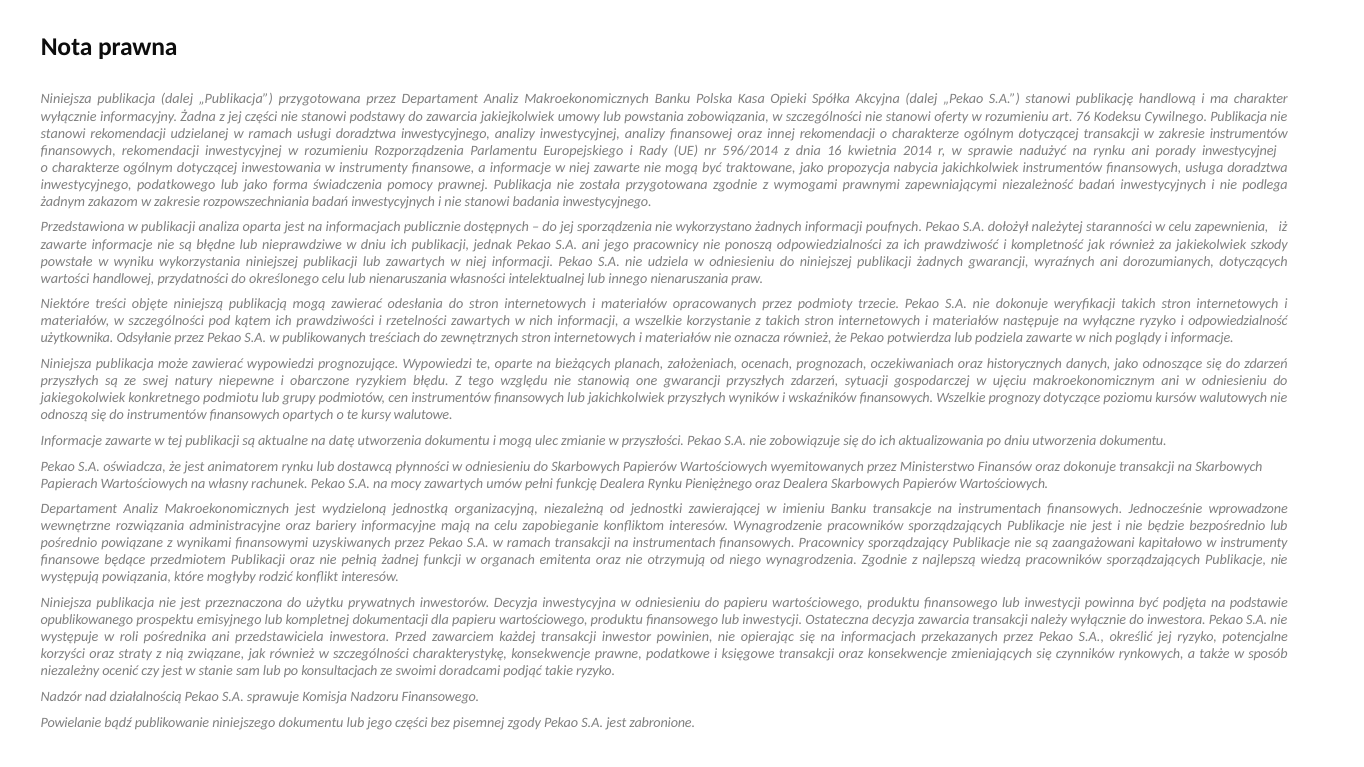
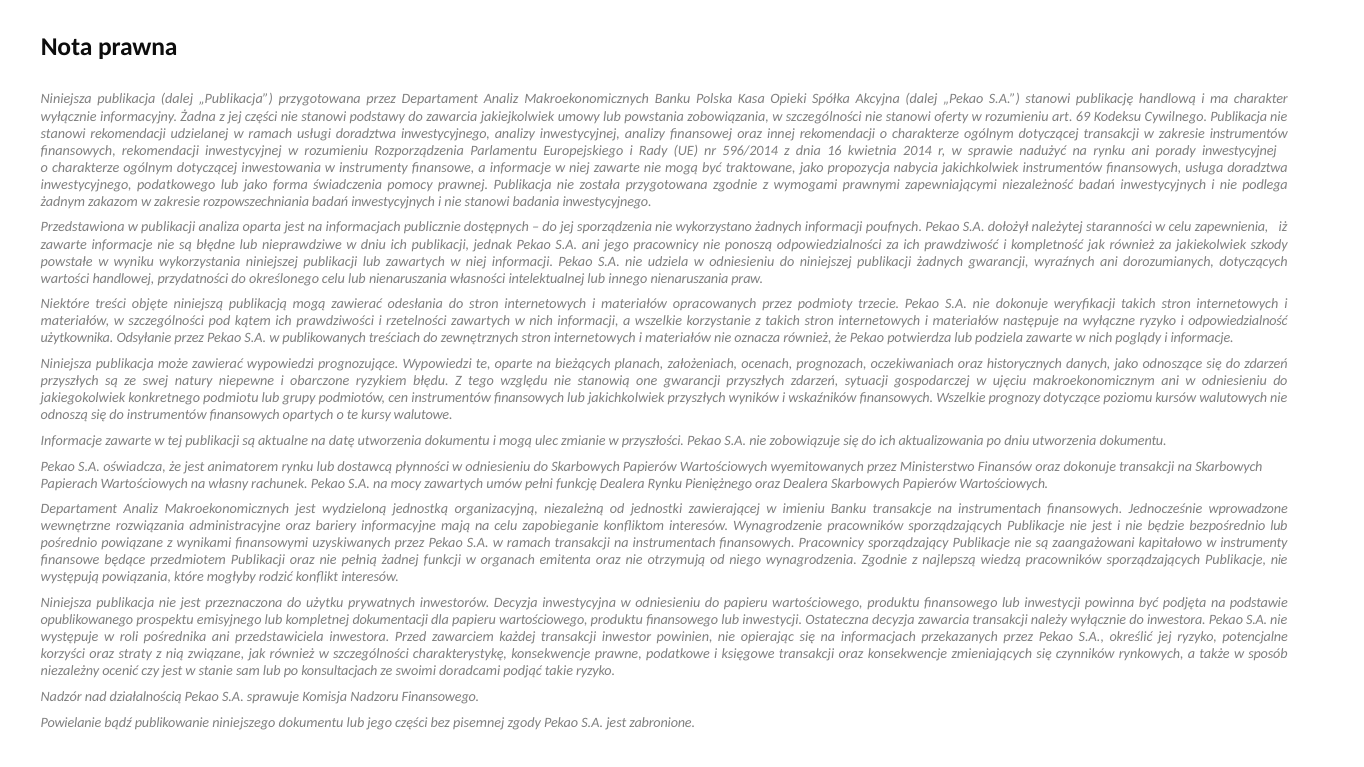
76: 76 -> 69
